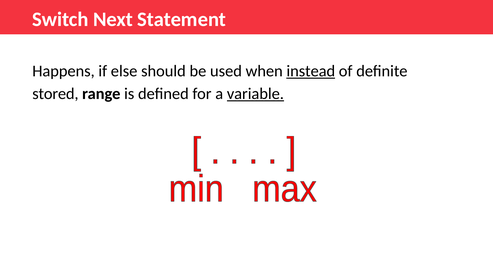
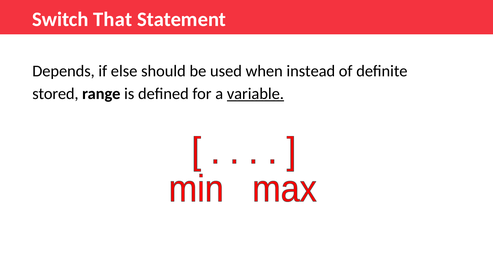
Next: Next -> That
Happens: Happens -> Depends
instead underline: present -> none
